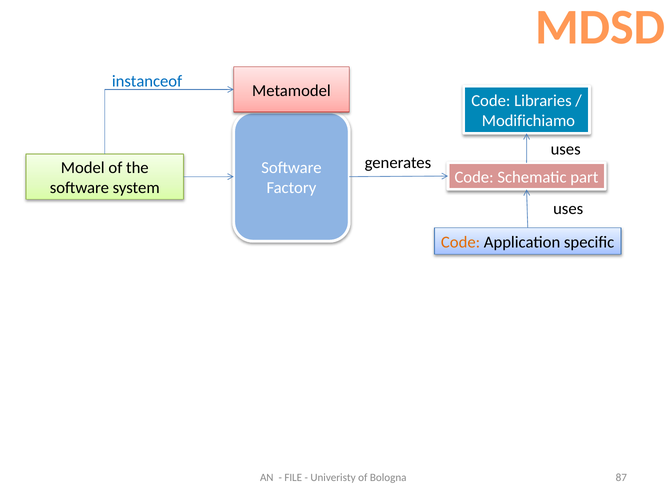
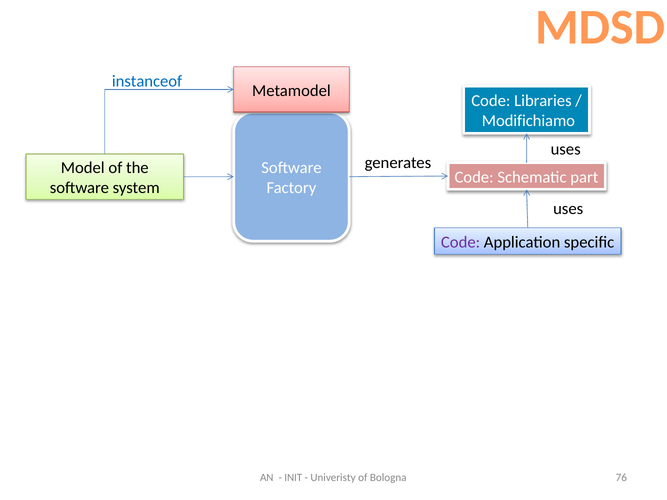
Code at (461, 242) colour: orange -> purple
FILE: FILE -> INIT
87: 87 -> 76
